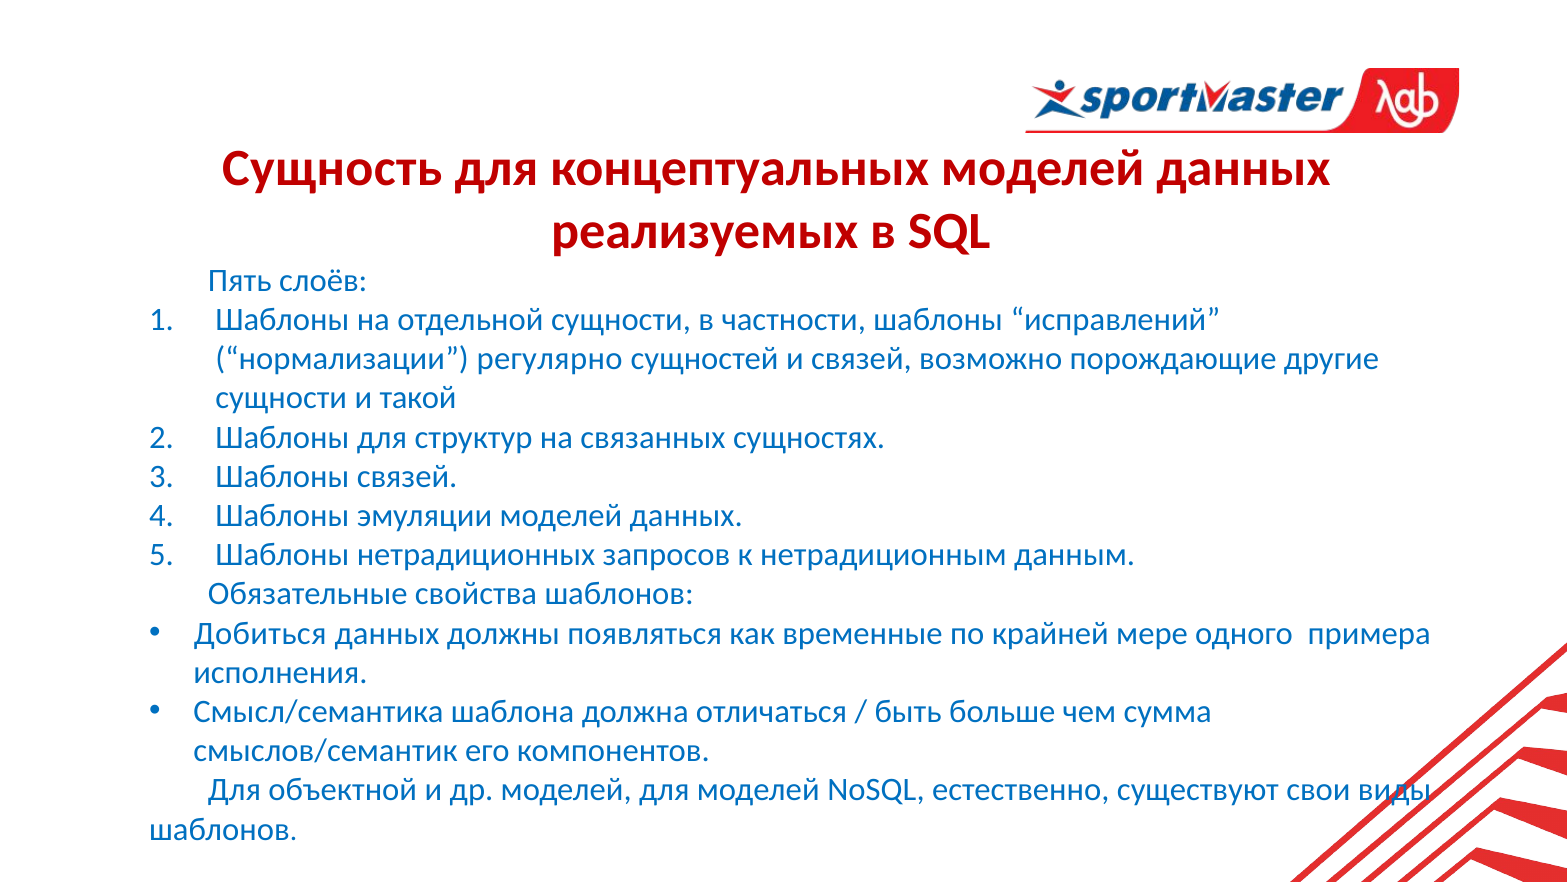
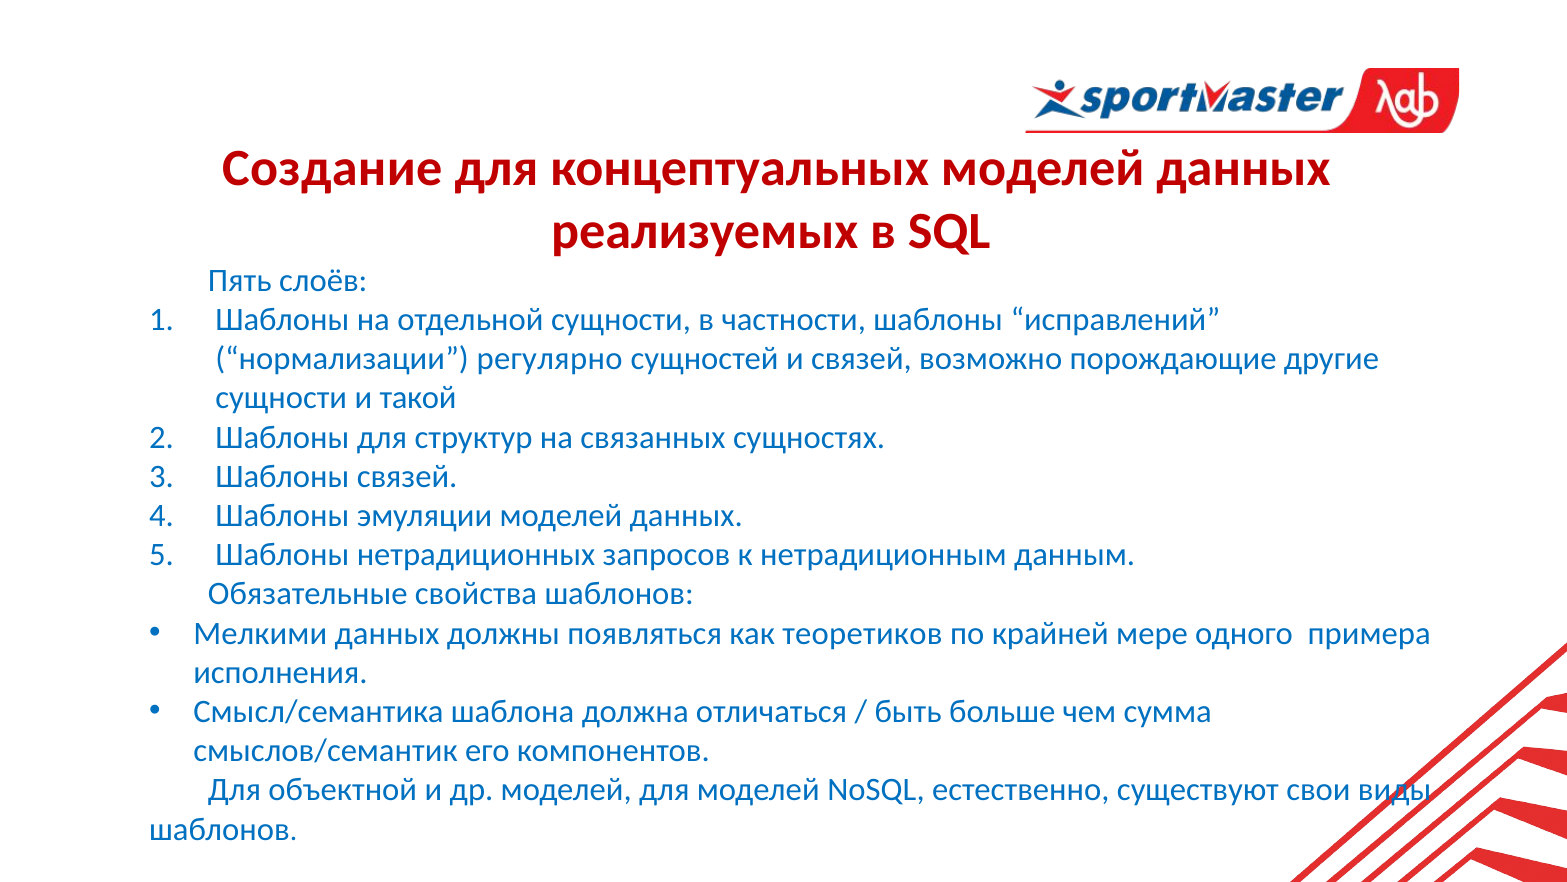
Сущность: Сущность -> Создание
Добиться: Добиться -> Мелкими
временные: временные -> теоретиков
